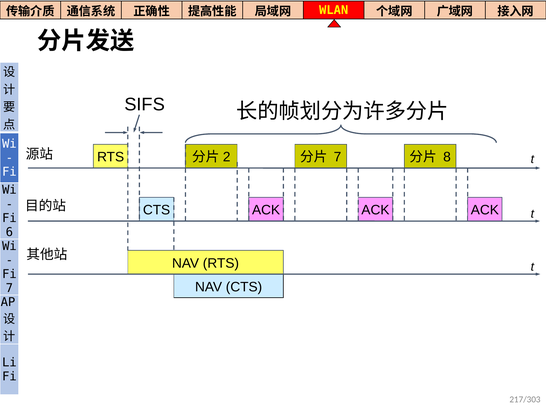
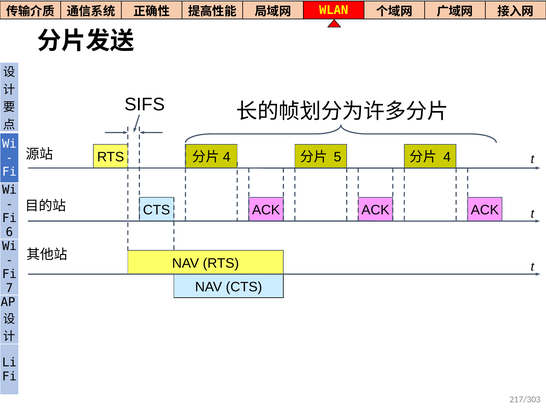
2 at (227, 157): 2 -> 4
7 at (337, 157): 7 -> 5
8 at (447, 157): 8 -> 4
